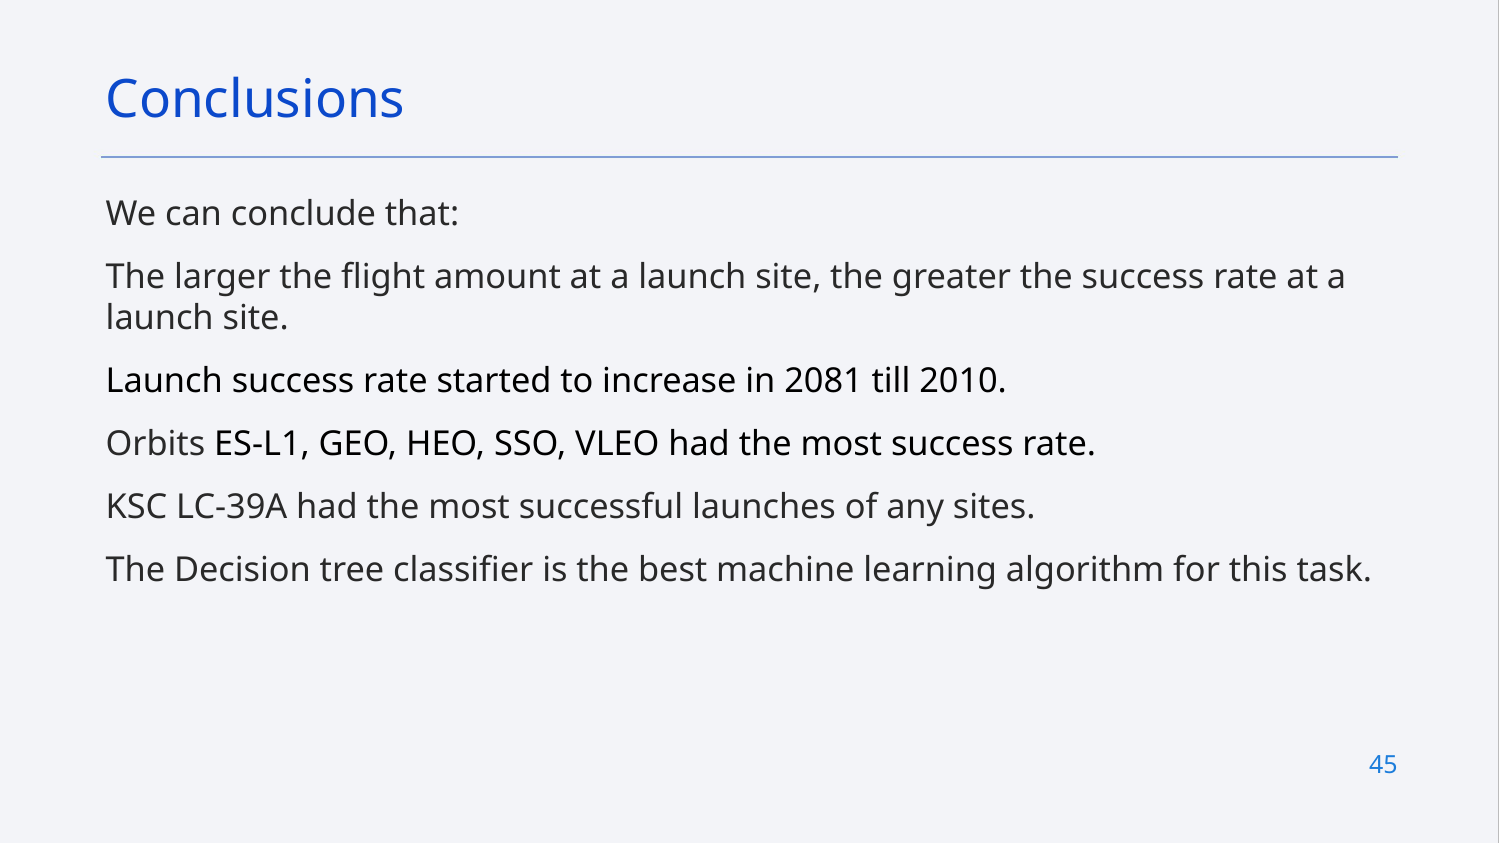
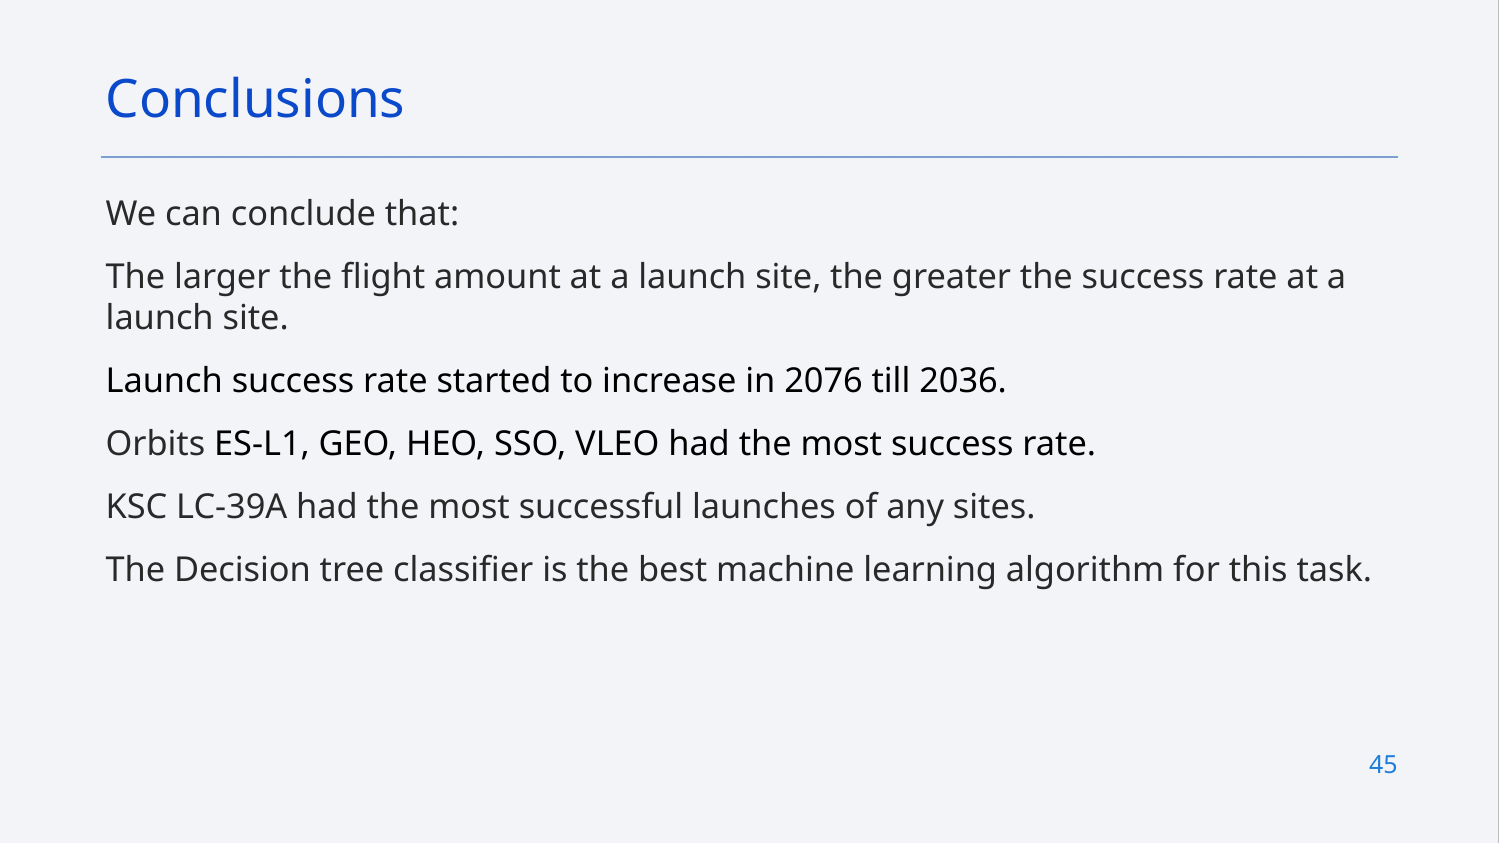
2081: 2081 -> 2076
2010: 2010 -> 2036
